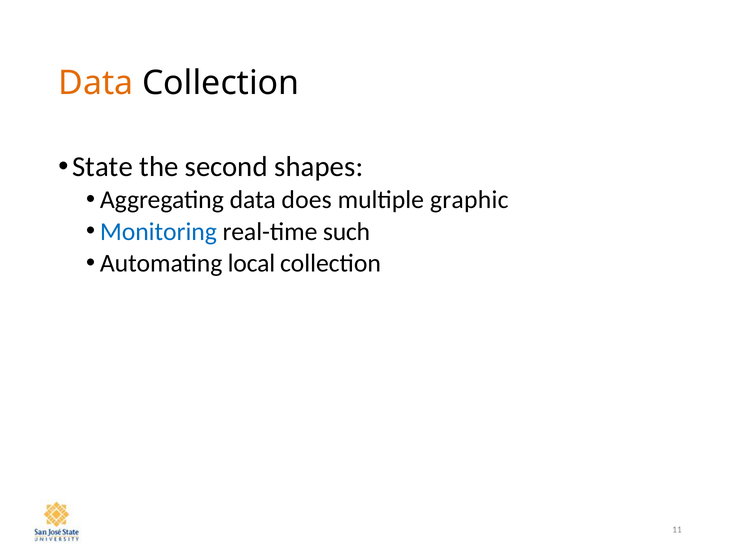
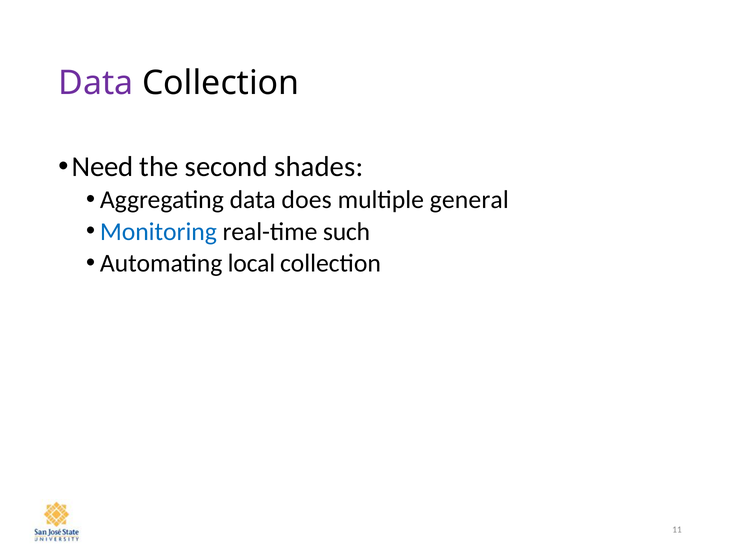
Data at (96, 83) colour: orange -> purple
State: State -> Need
shapes: shapes -> shades
graphic: graphic -> general
